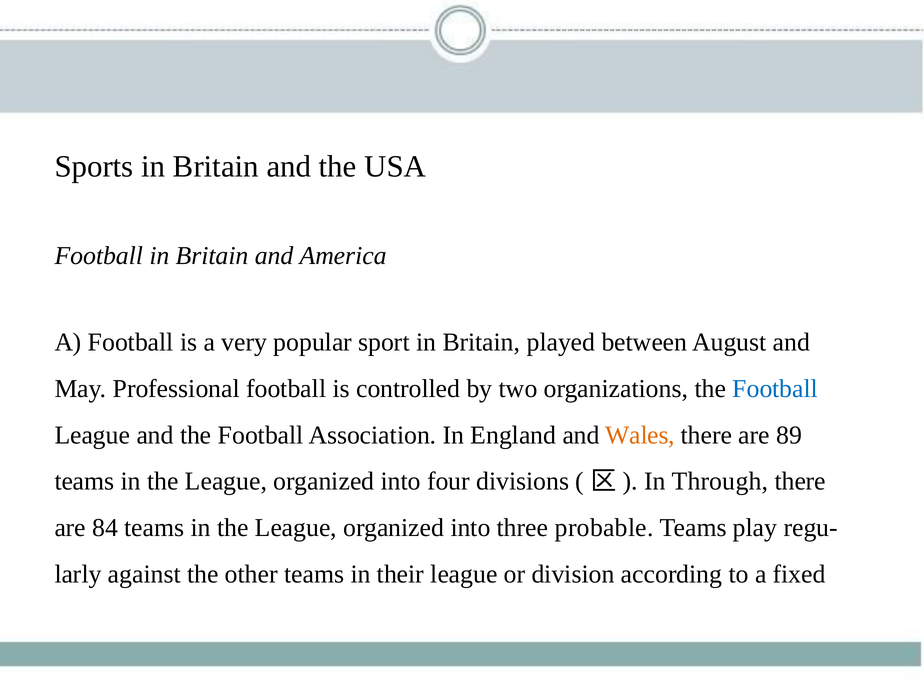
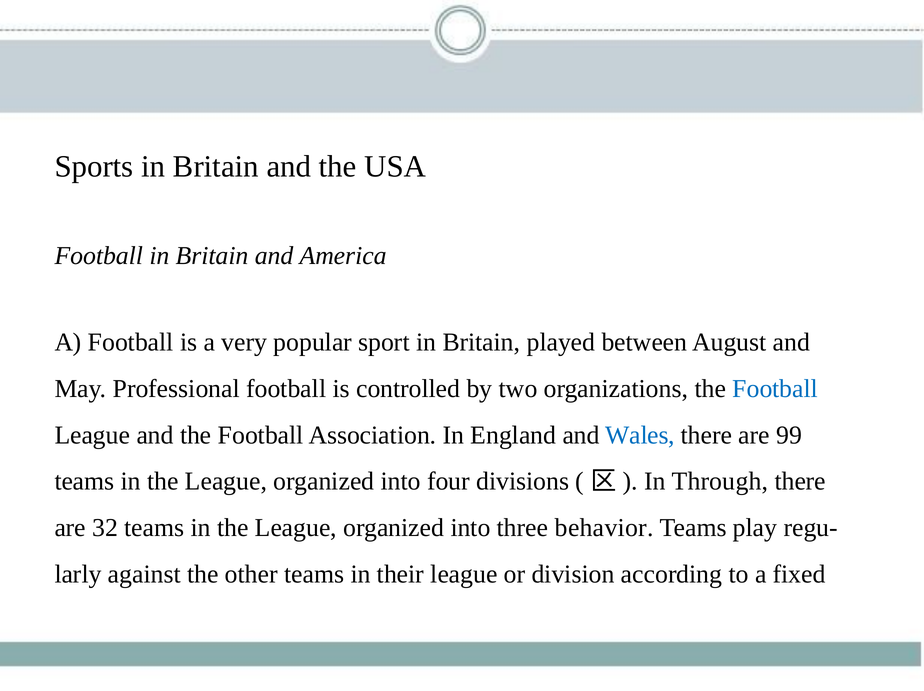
Wales colour: orange -> blue
89: 89 -> 99
84: 84 -> 32
probable: probable -> behavior
